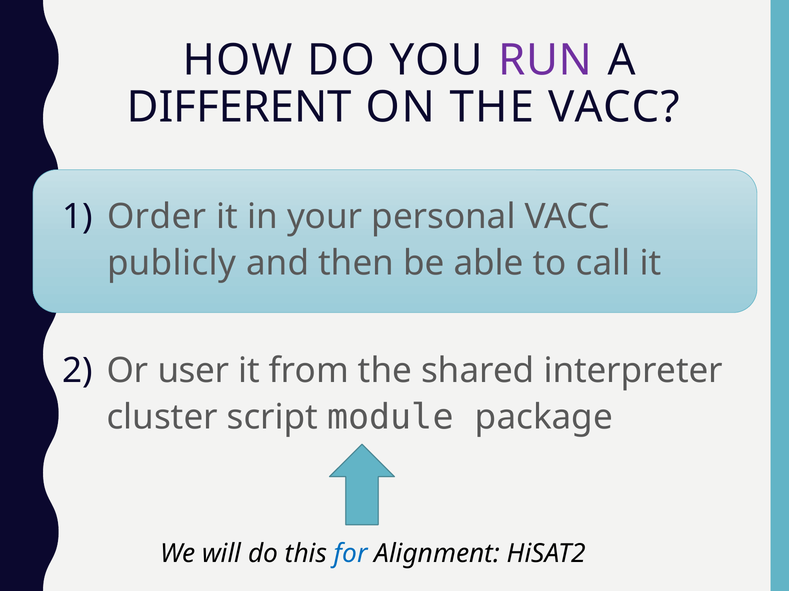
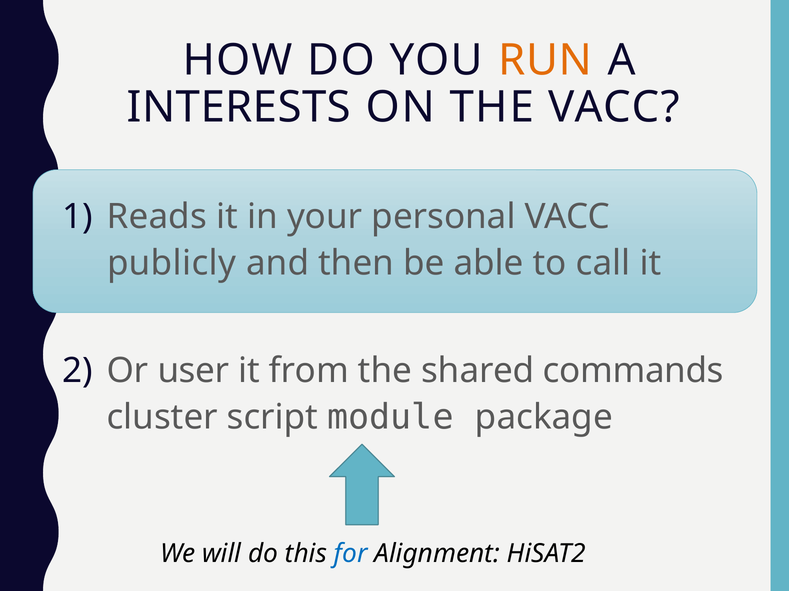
RUN colour: purple -> orange
DIFFERENT: DIFFERENT -> INTERESTS
Order: Order -> Reads
interpreter: interpreter -> commands
